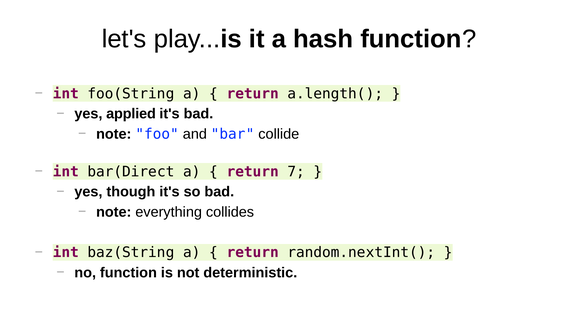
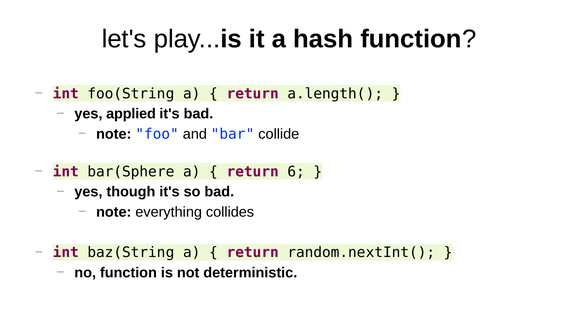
bar(Direct: bar(Direct -> bar(Sphere
7: 7 -> 6
